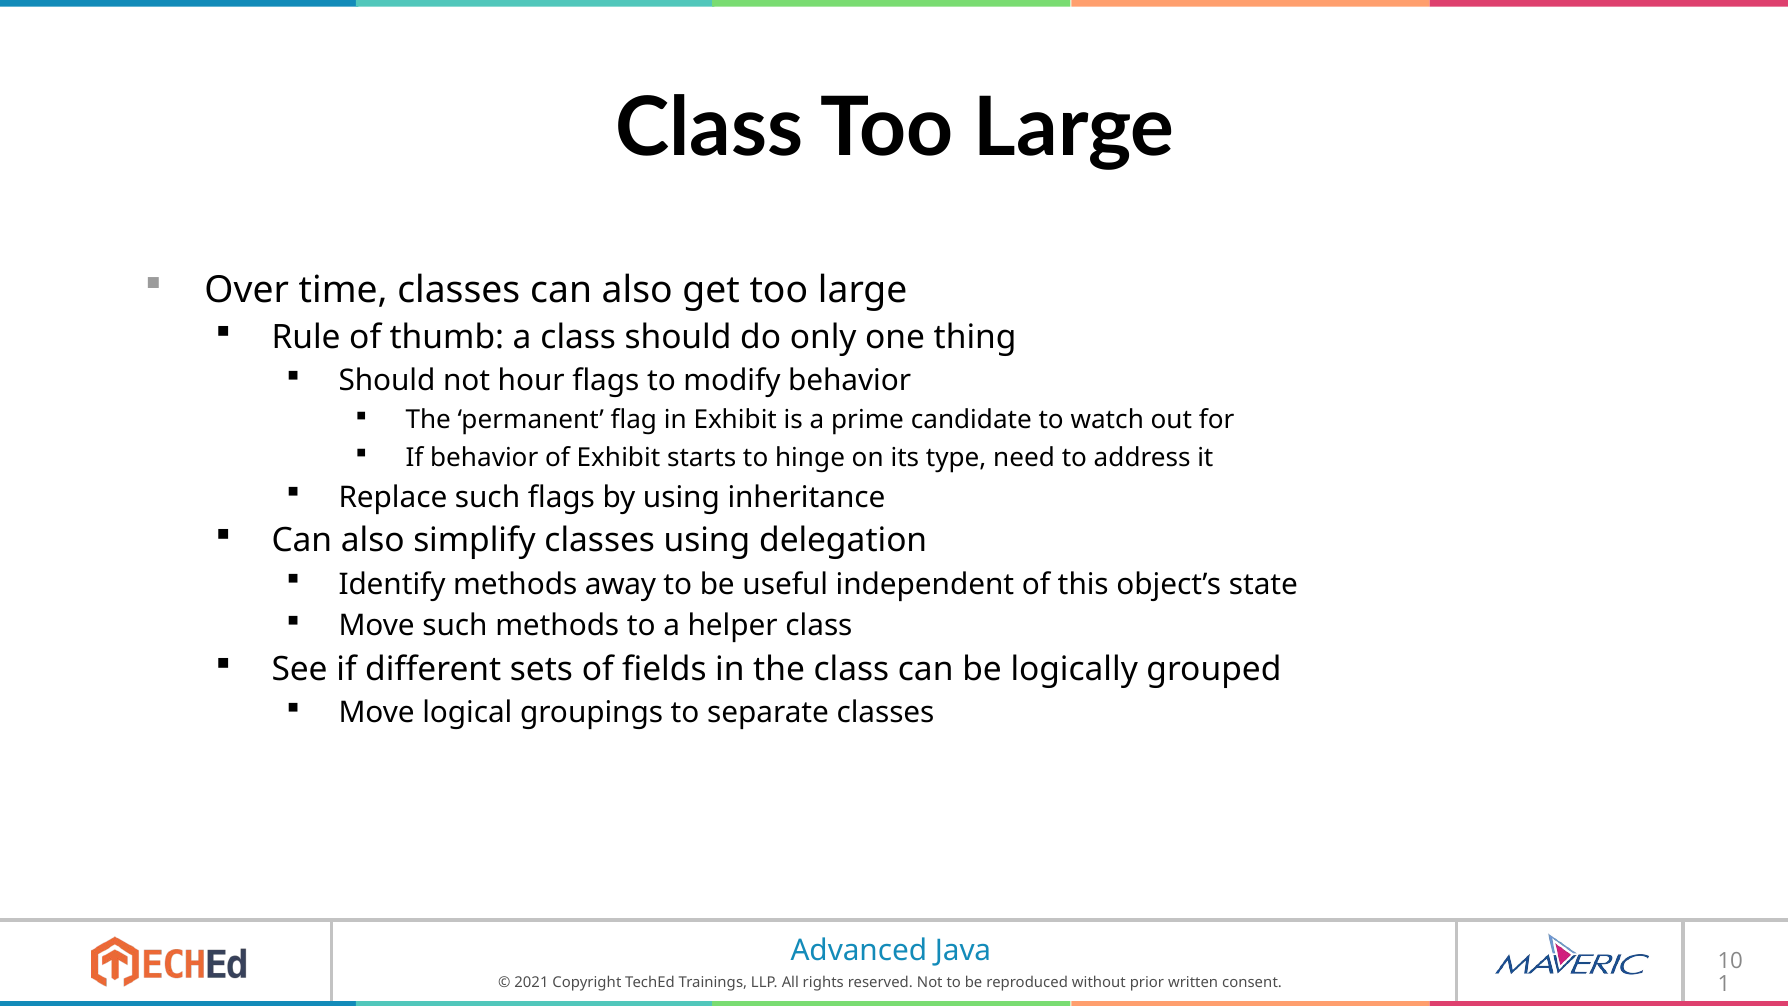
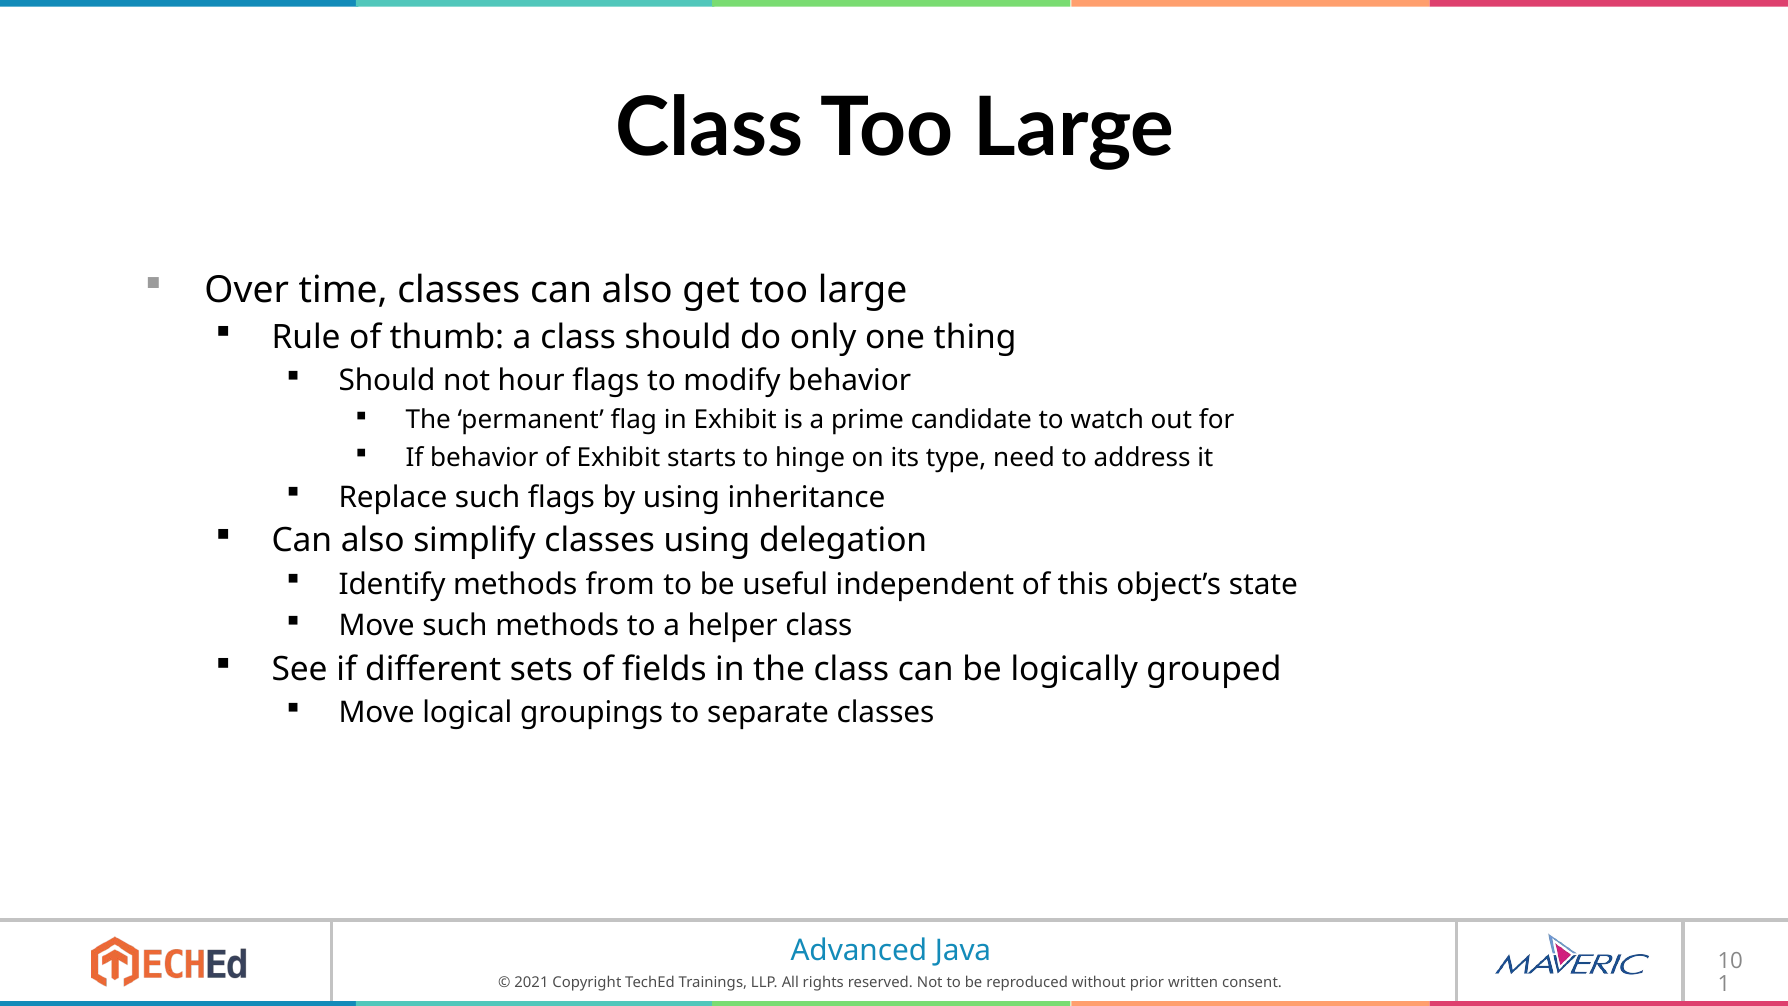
away: away -> from
